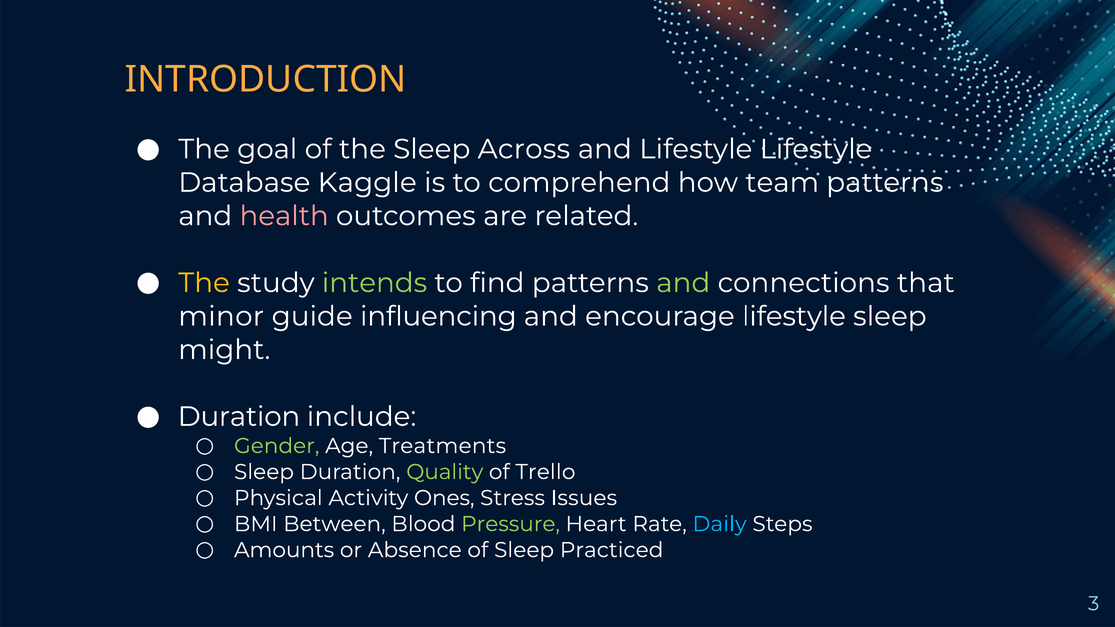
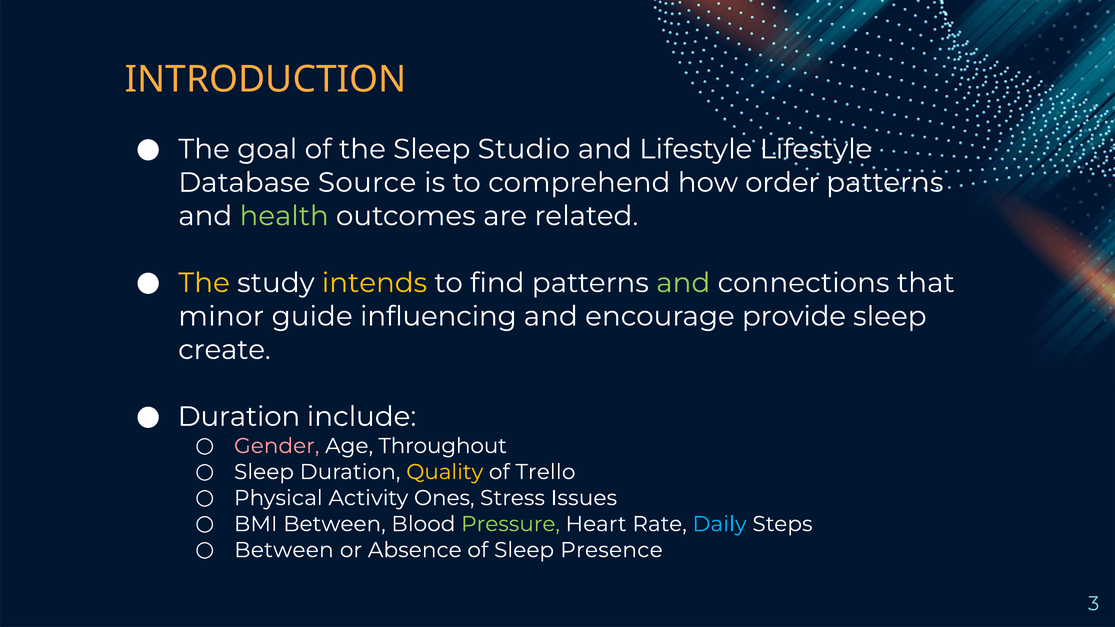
Across: Across -> Studio
Kaggle: Kaggle -> Source
team: team -> order
health colour: pink -> light green
intends colour: light green -> yellow
encourage lifestyle: lifestyle -> provide
might: might -> create
Gender colour: light green -> pink
Treatments: Treatments -> Throughout
Quality colour: light green -> yellow
Amounts at (284, 550): Amounts -> Between
Practiced: Practiced -> Presence
